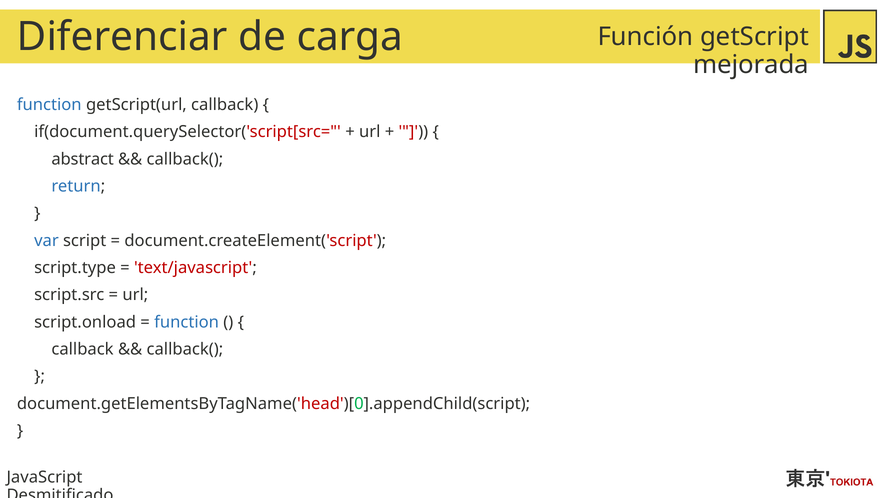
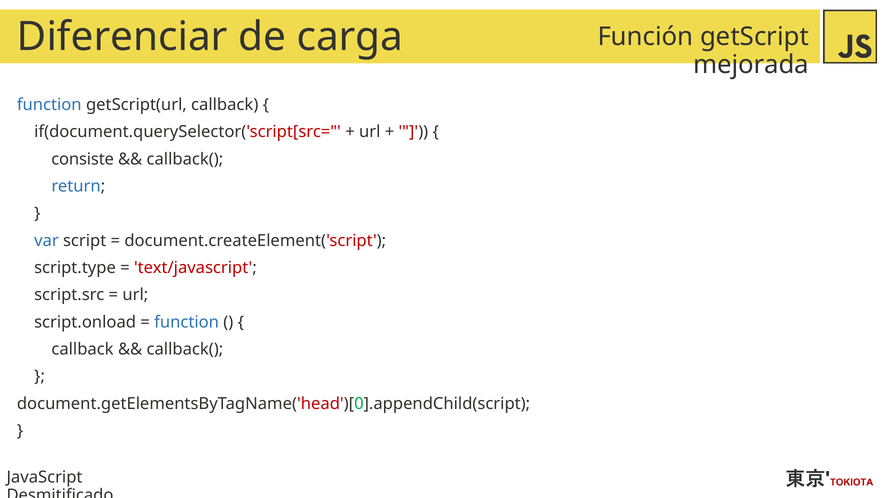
abstract: abstract -> consiste
